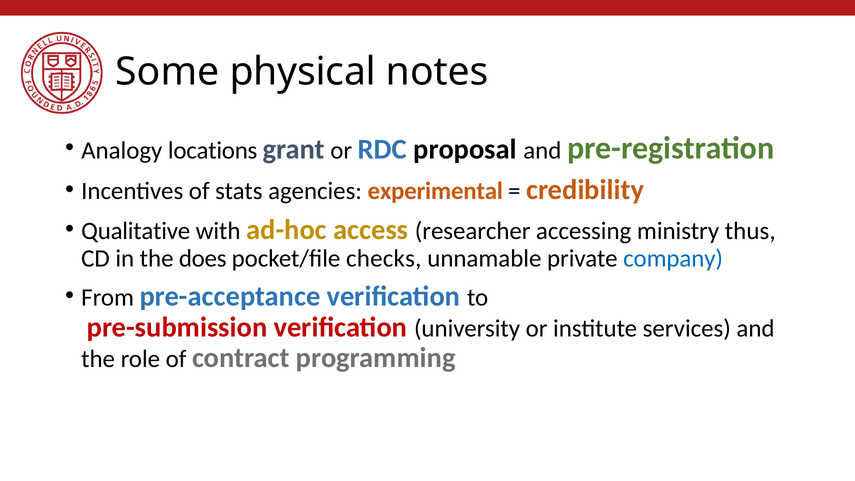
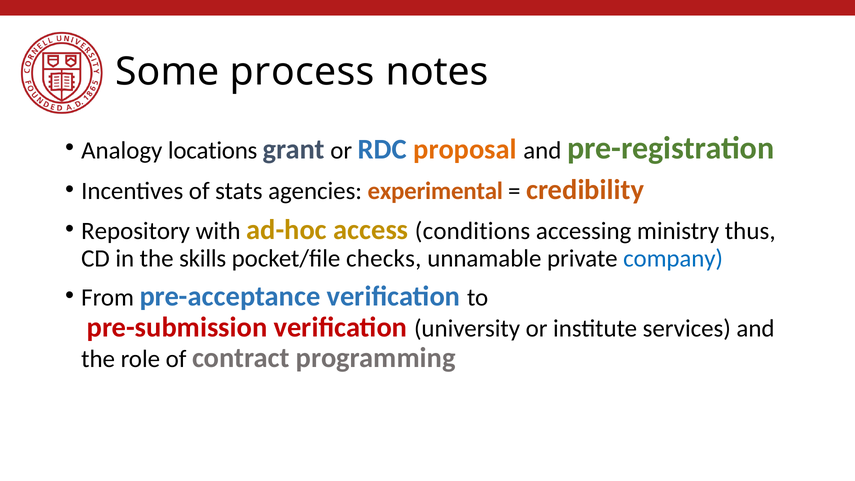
physical: physical -> process
proposal colour: black -> orange
Qualitative: Qualitative -> Repository
researcher: researcher -> conditions
does: does -> skills
